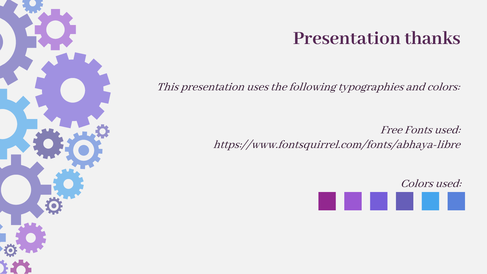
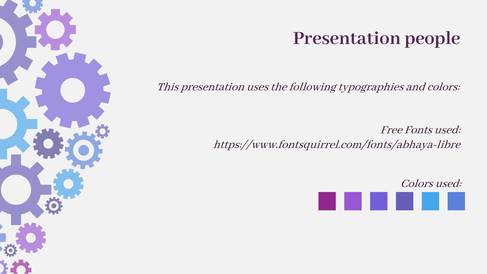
thanks: thanks -> people
